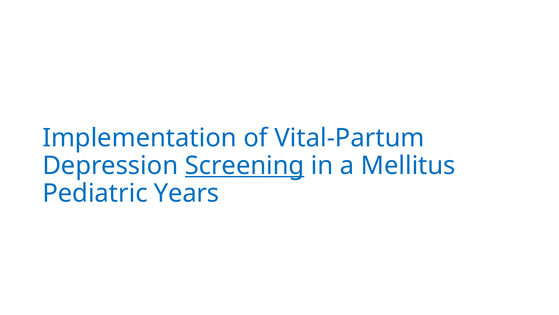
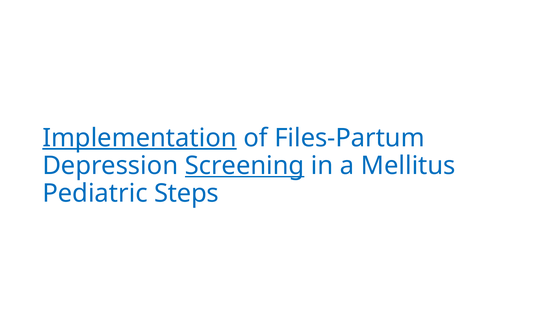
Implementation underline: none -> present
Vital-Partum: Vital-Partum -> Files-Partum
Years: Years -> Steps
